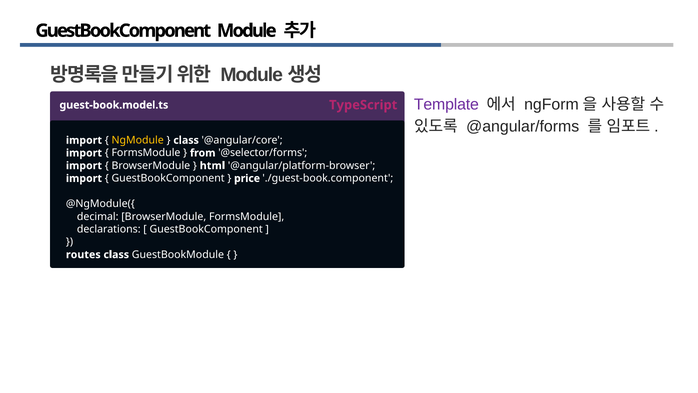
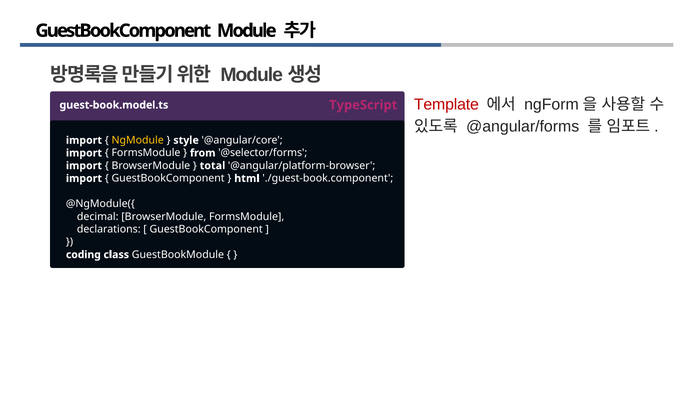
Template colour: purple -> red
class at (186, 140): class -> style
html: html -> total
price: price -> html
routes: routes -> coding
